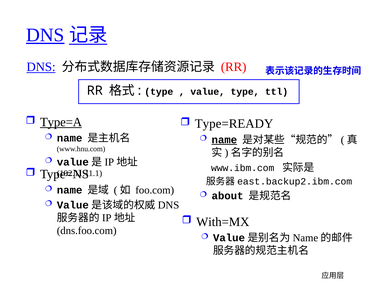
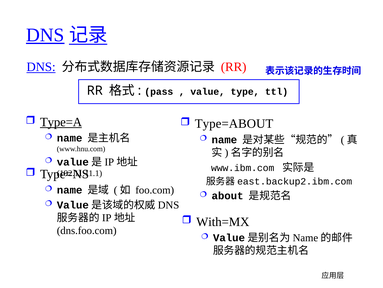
type at (159, 91): type -> pass
Type=READY: Type=READY -> Type=ABOUT
name at (224, 139) underline: present -> none
